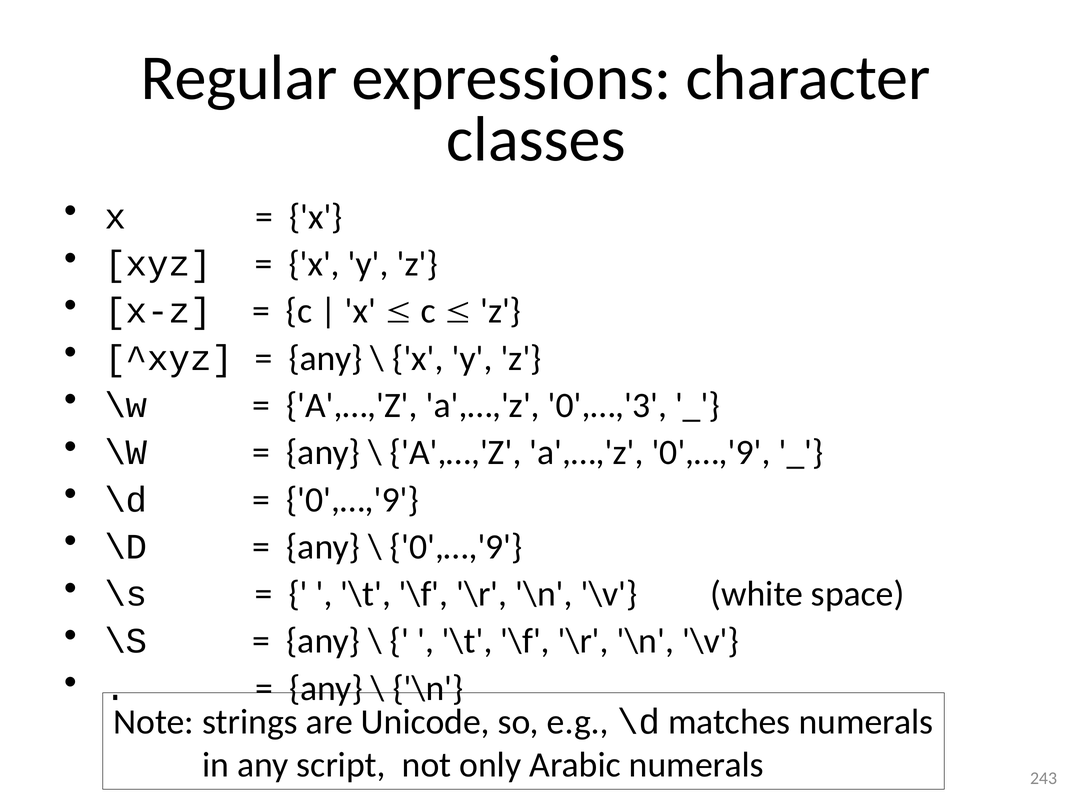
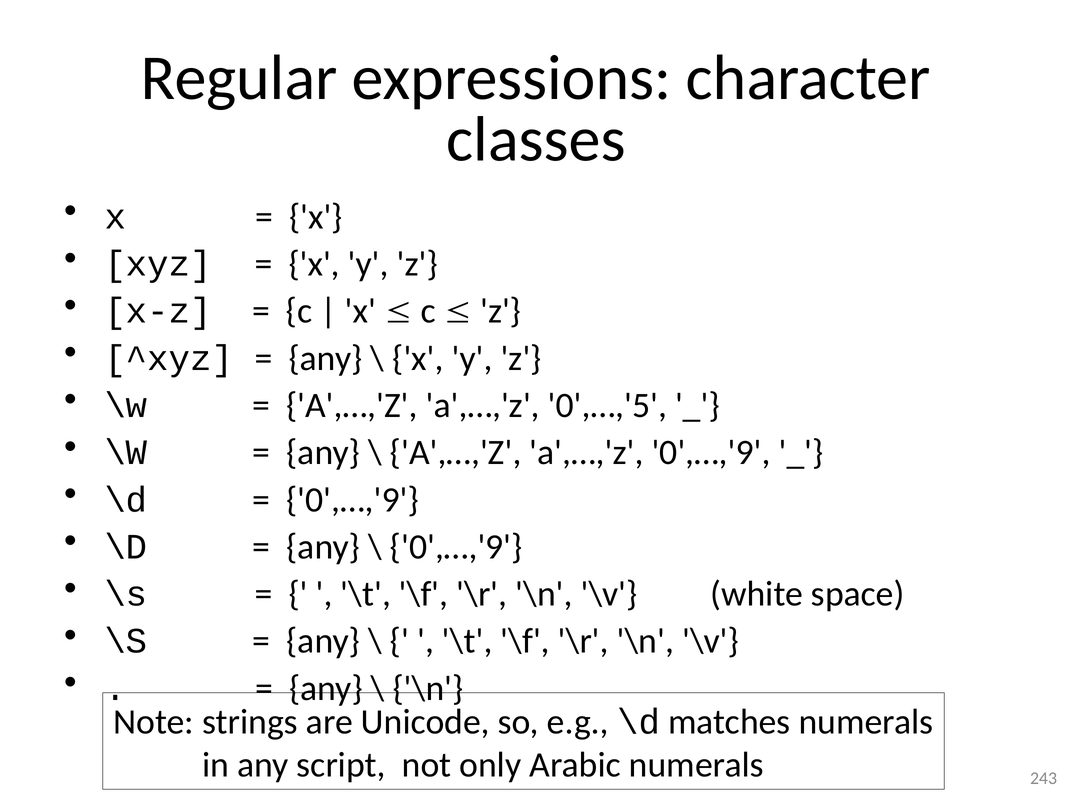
0',…,'3: 0',…,'3 -> 0',…,'5
